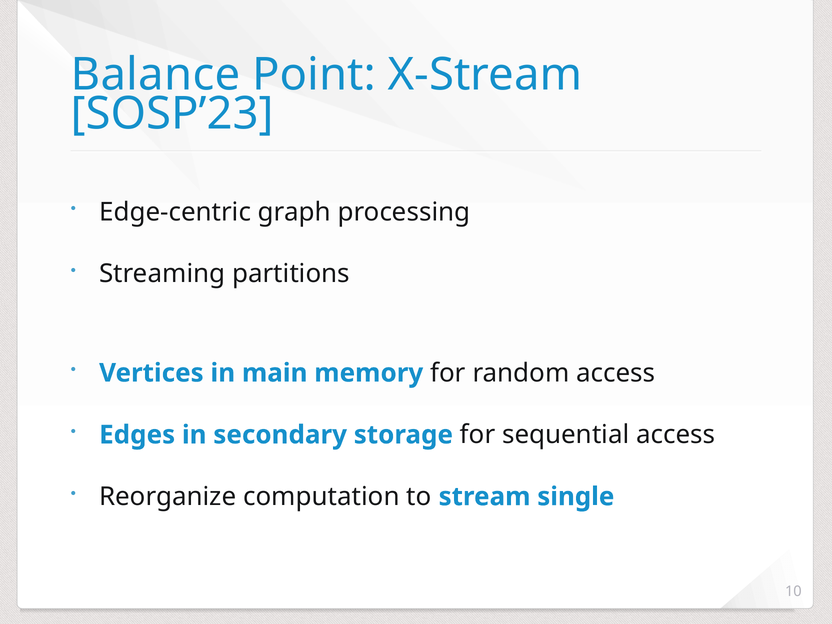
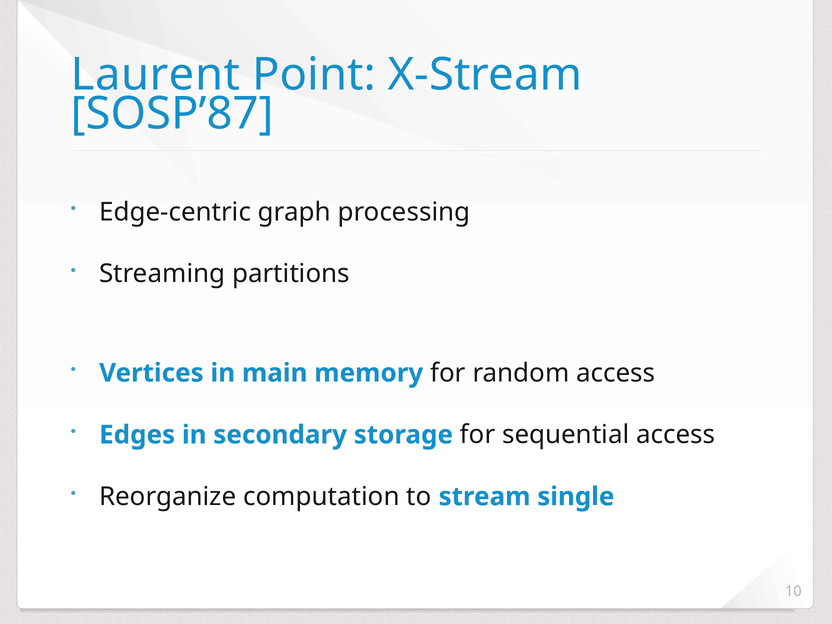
Balance: Balance -> Laurent
SOSP’23: SOSP’23 -> SOSP’87
